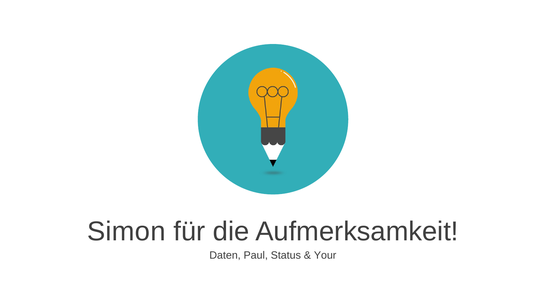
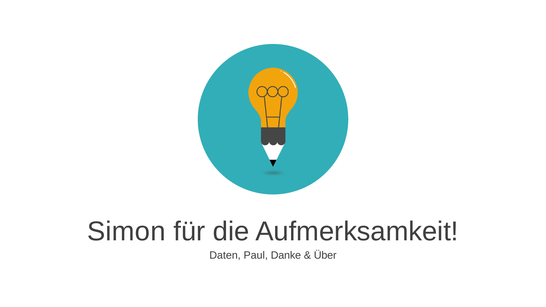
Status: Status -> Danke
Your: Your -> Über
